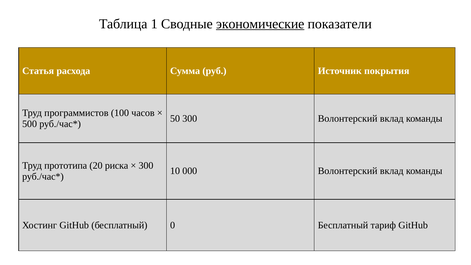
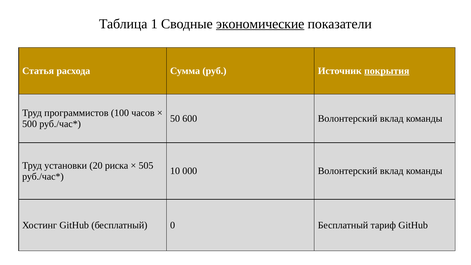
покрытия underline: none -> present
50 300: 300 -> 600
прототипа: прототипа -> установки
300 at (146, 166): 300 -> 505
